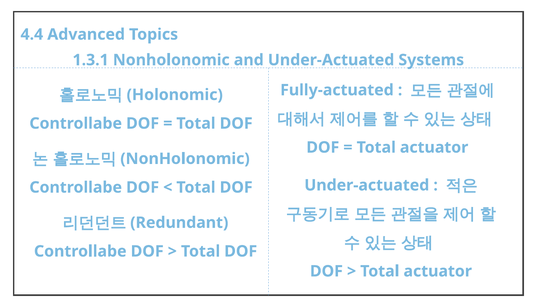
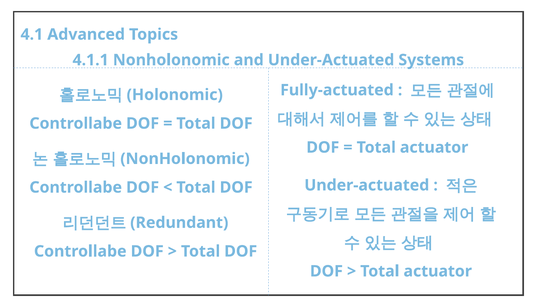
4.4: 4.4 -> 4.1
1.3.1: 1.3.1 -> 4.1.1
